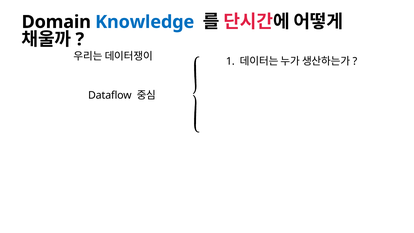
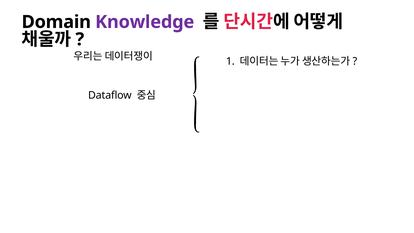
Knowledge colour: blue -> purple
